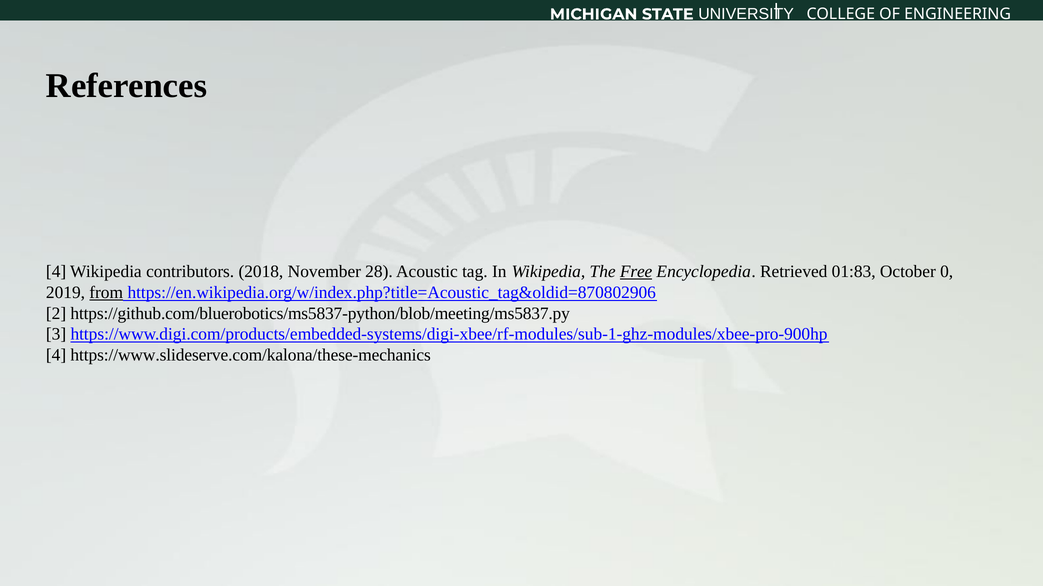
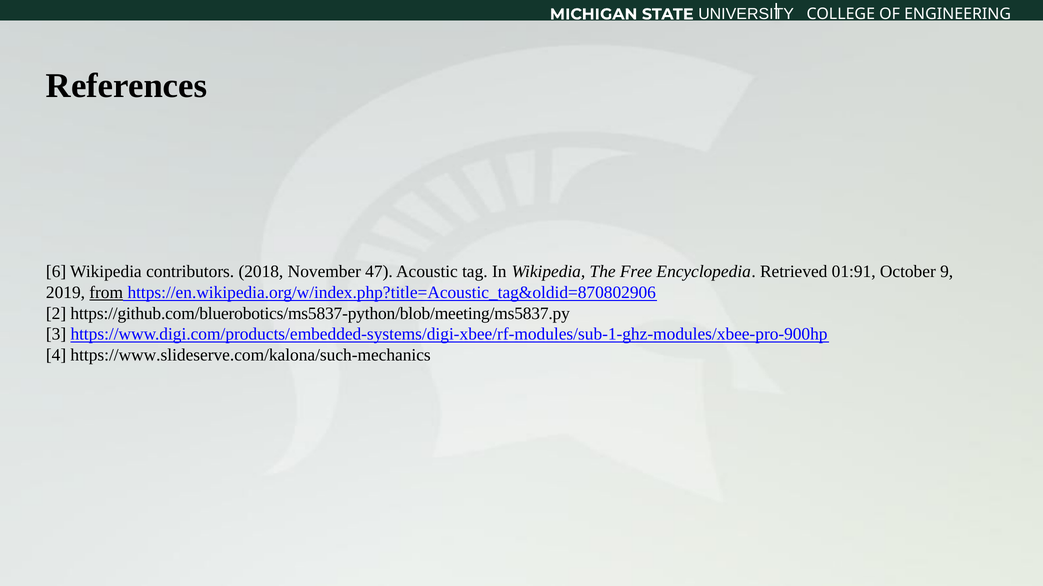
4 at (56, 272): 4 -> 6
28: 28 -> 47
Free underline: present -> none
01:83: 01:83 -> 01:91
0: 0 -> 9
https://www.slideserve.com/kalona/these-mechanics: https://www.slideserve.com/kalona/these-mechanics -> https://www.slideserve.com/kalona/such-mechanics
